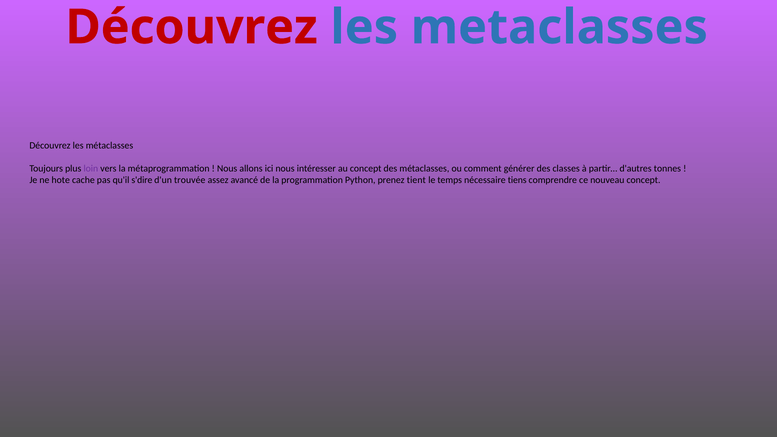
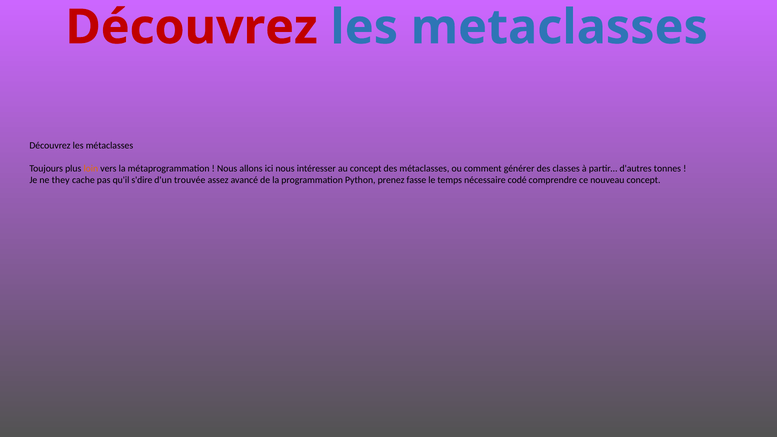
loin colour: purple -> orange
hote: hote -> they
tient: tient -> fasse
tiens: tiens -> codé
